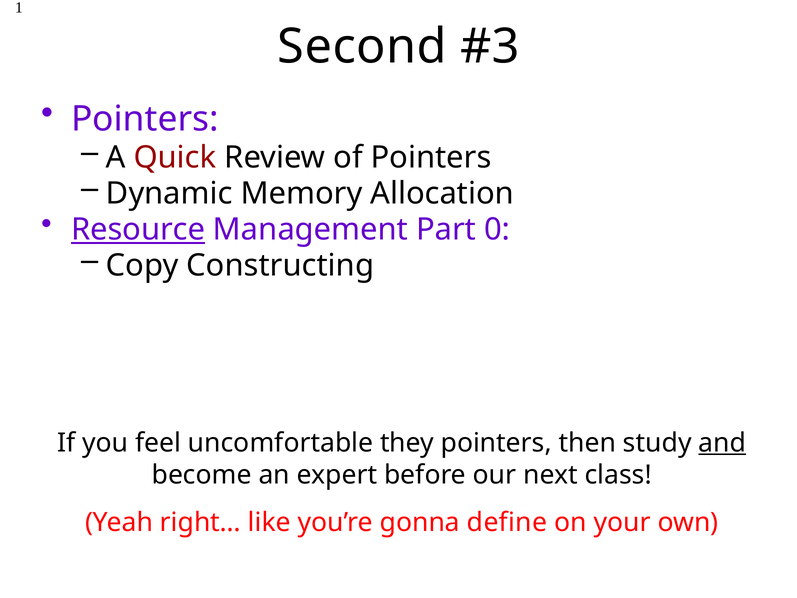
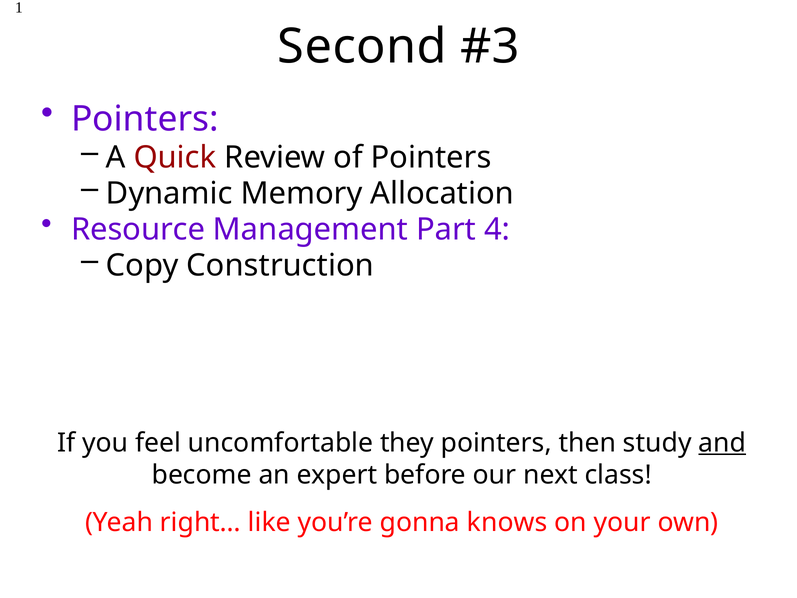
Resource underline: present -> none
0: 0 -> 4
Constructing: Constructing -> Construction
define: define -> knows
